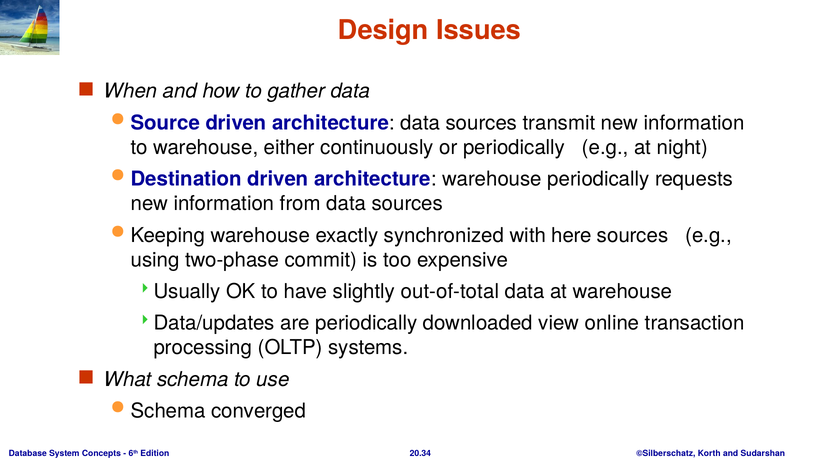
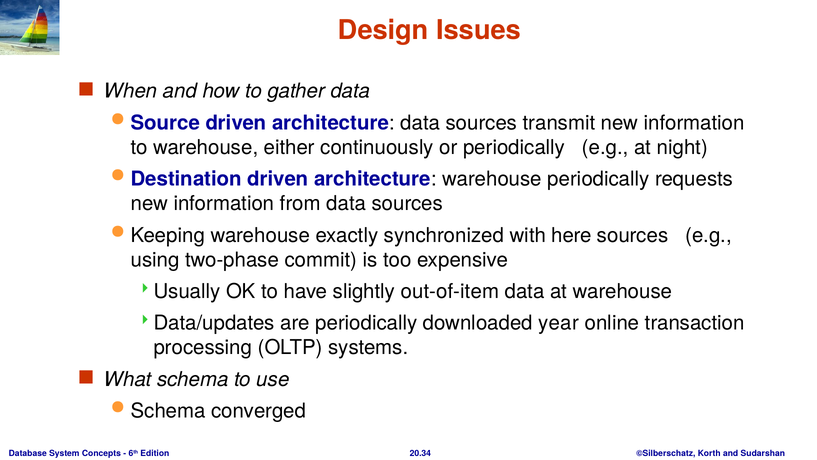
out-of-total: out-of-total -> out-of-item
view: view -> year
